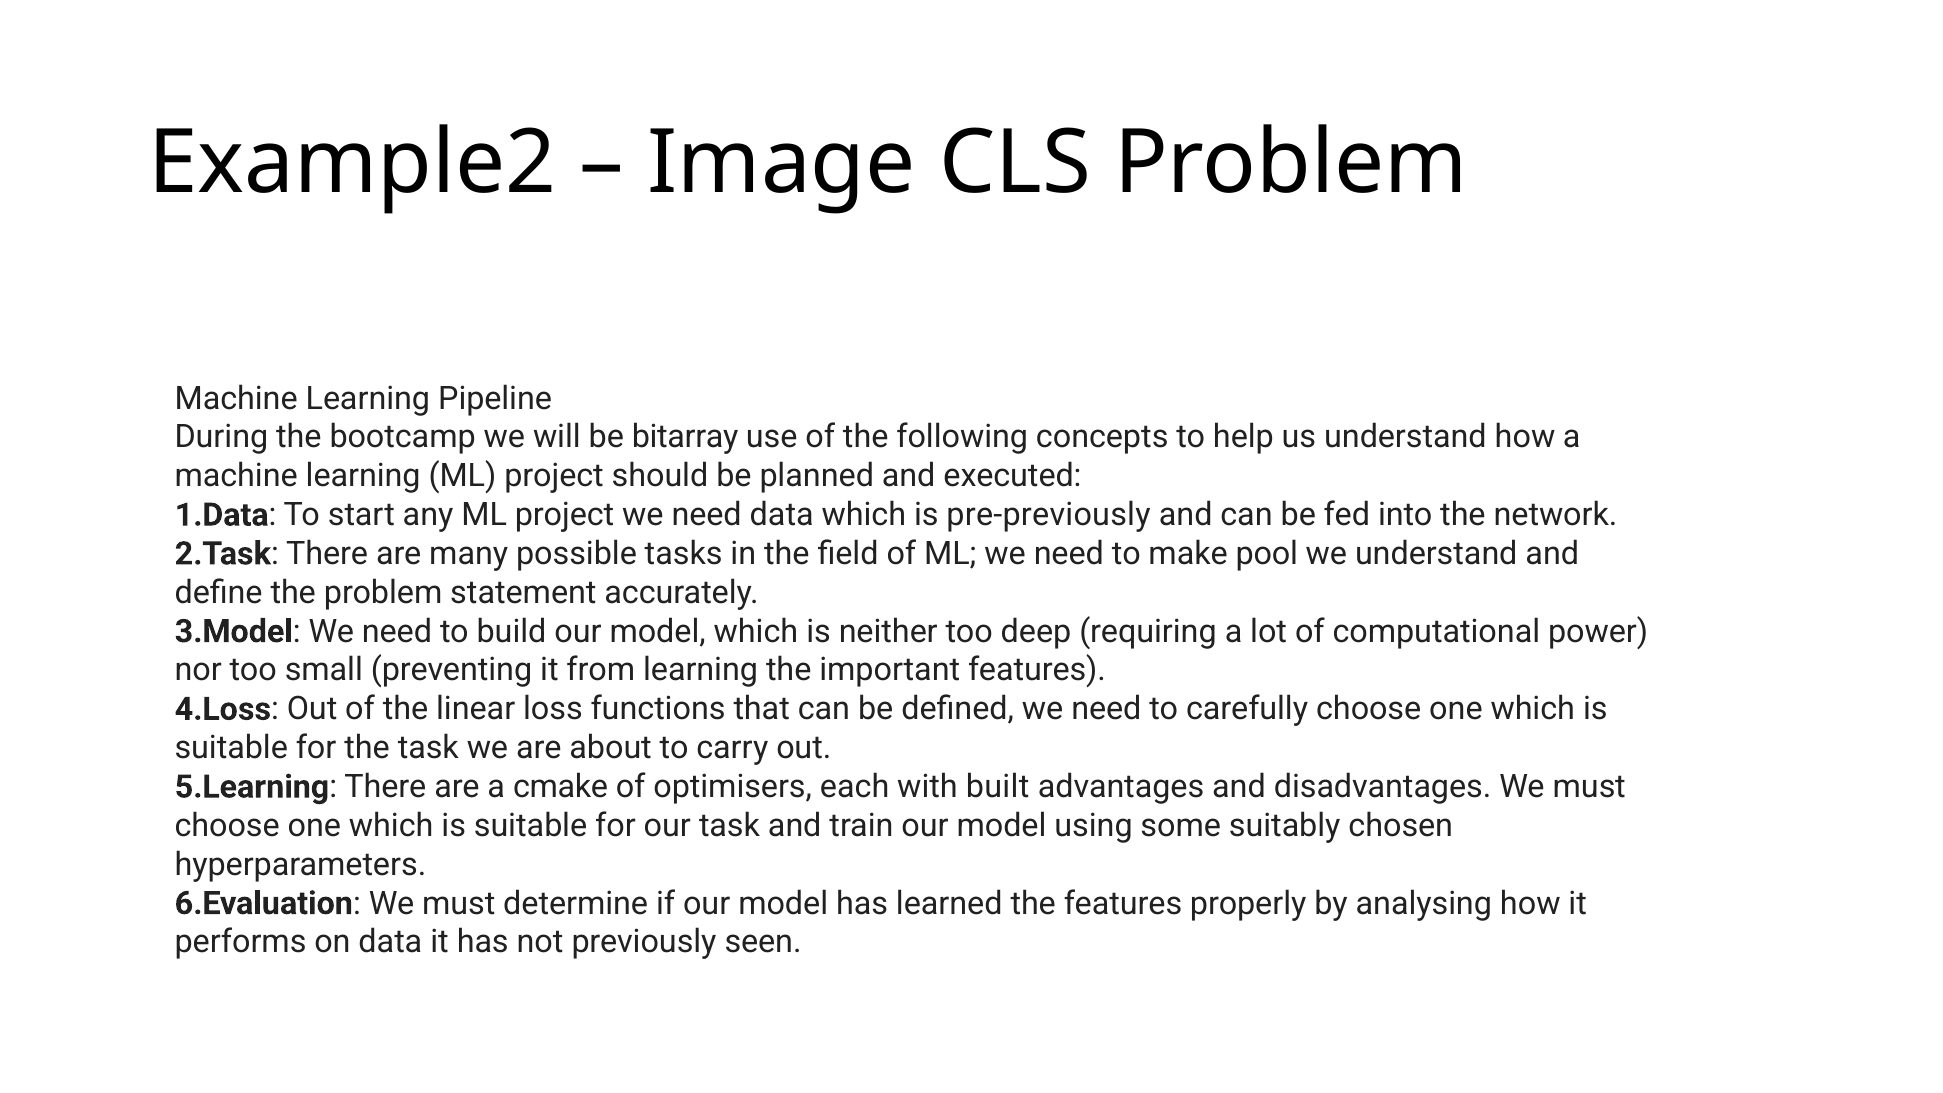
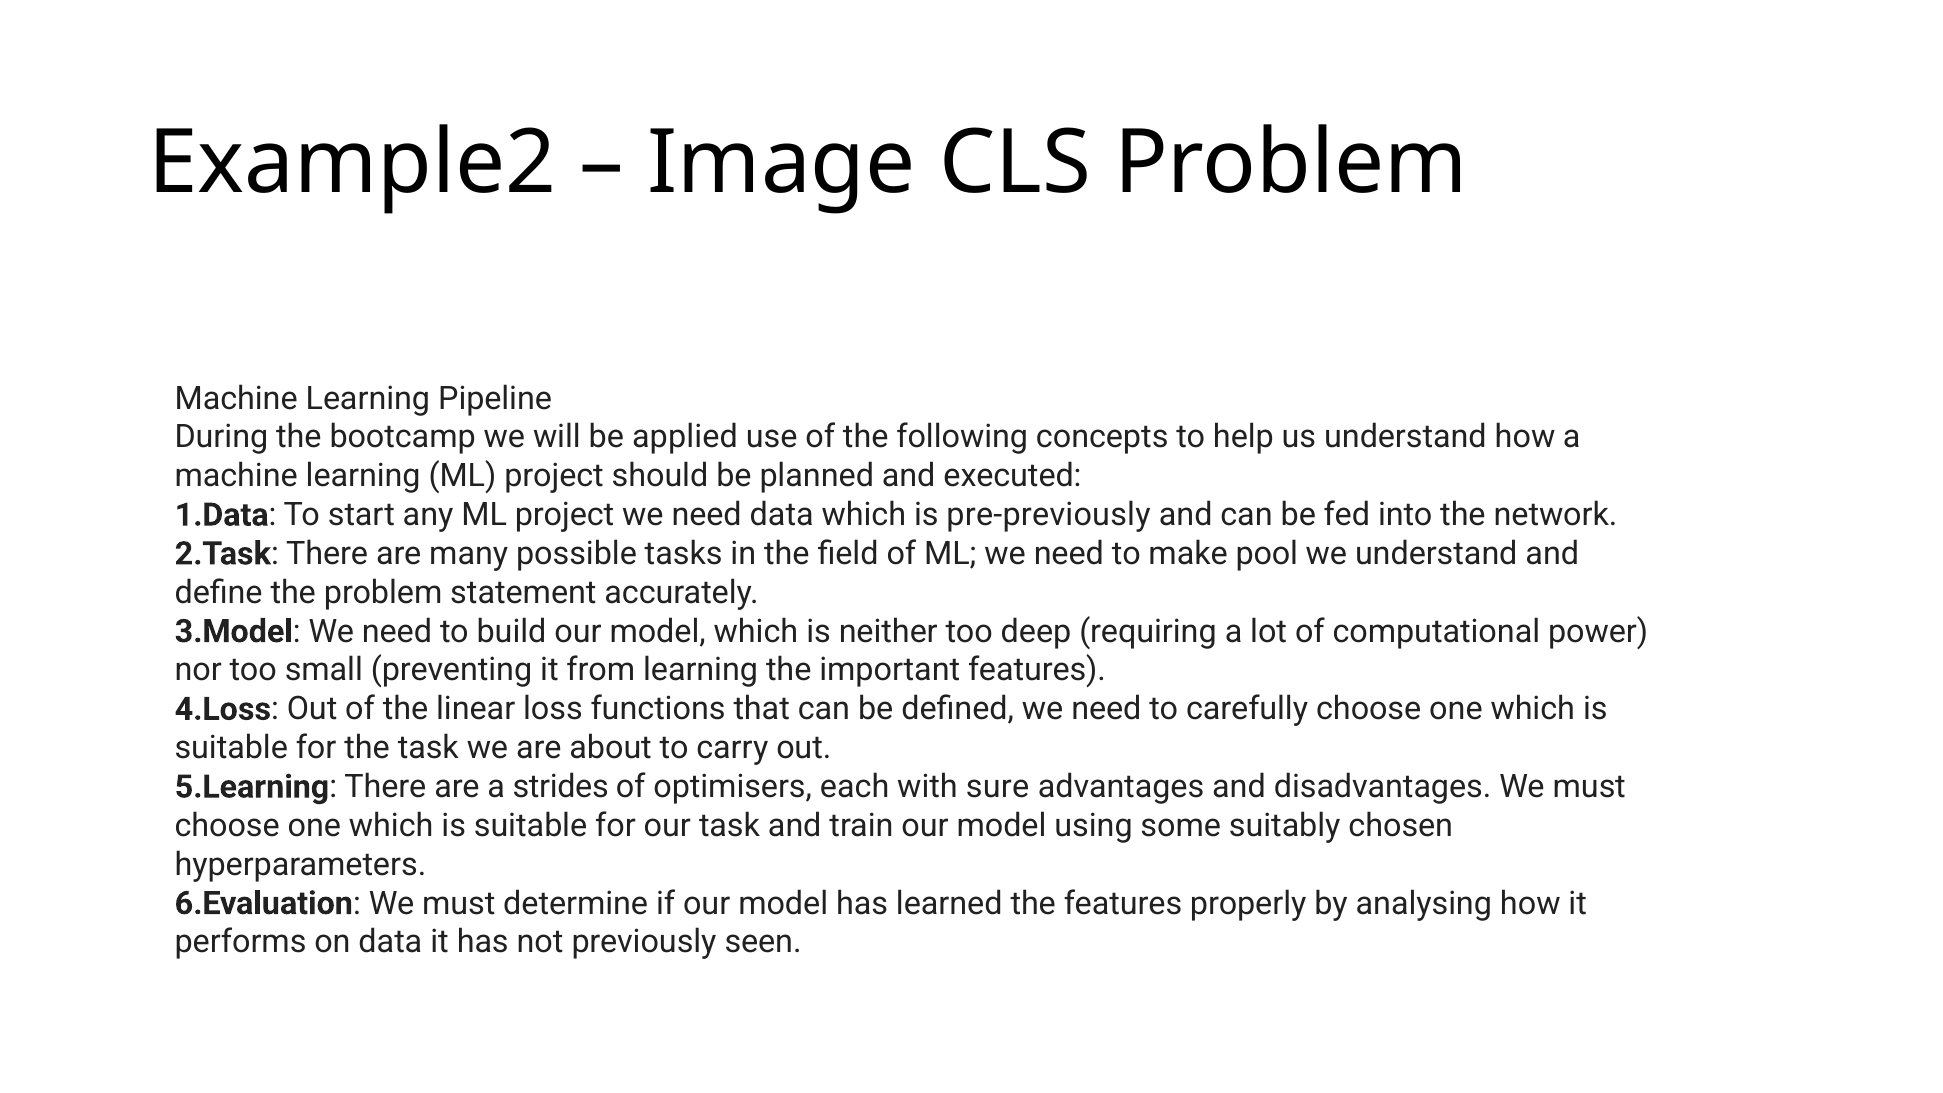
bitarray: bitarray -> applied
cmake: cmake -> strides
built: built -> sure
